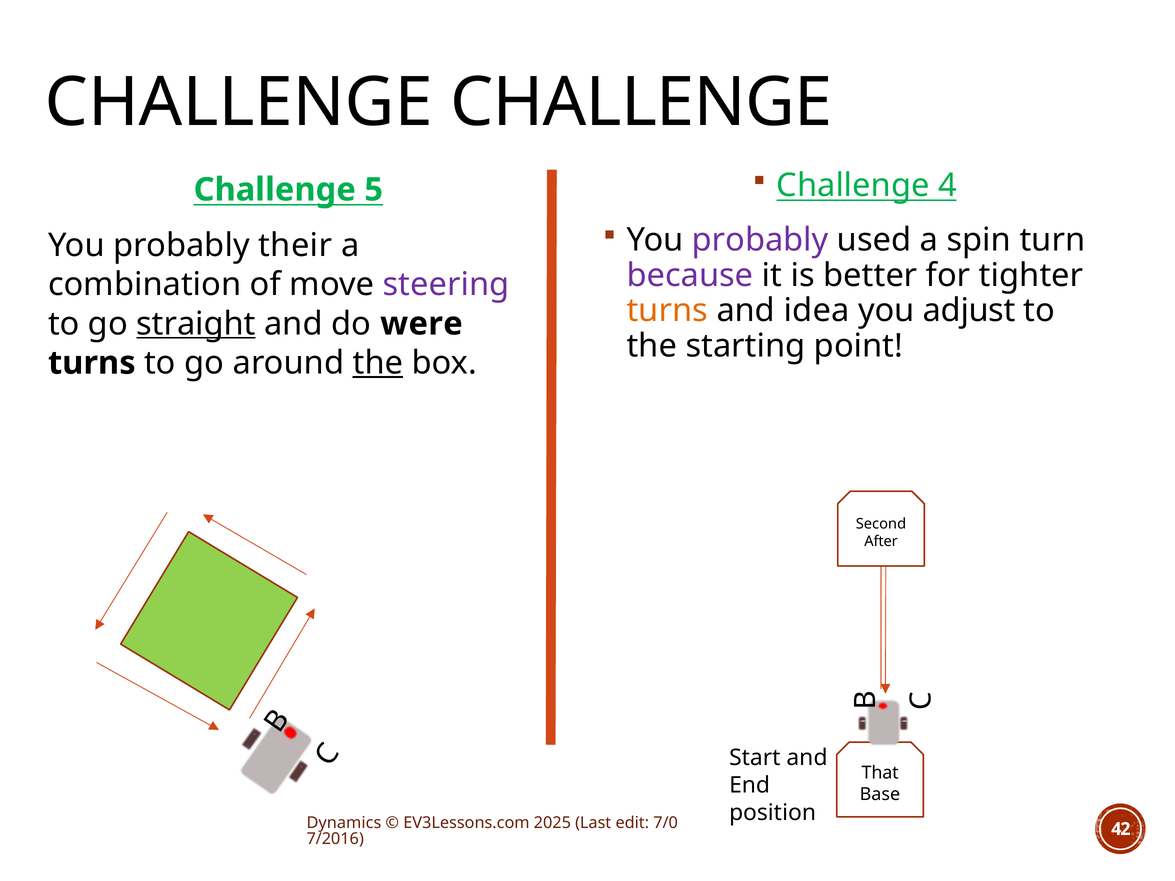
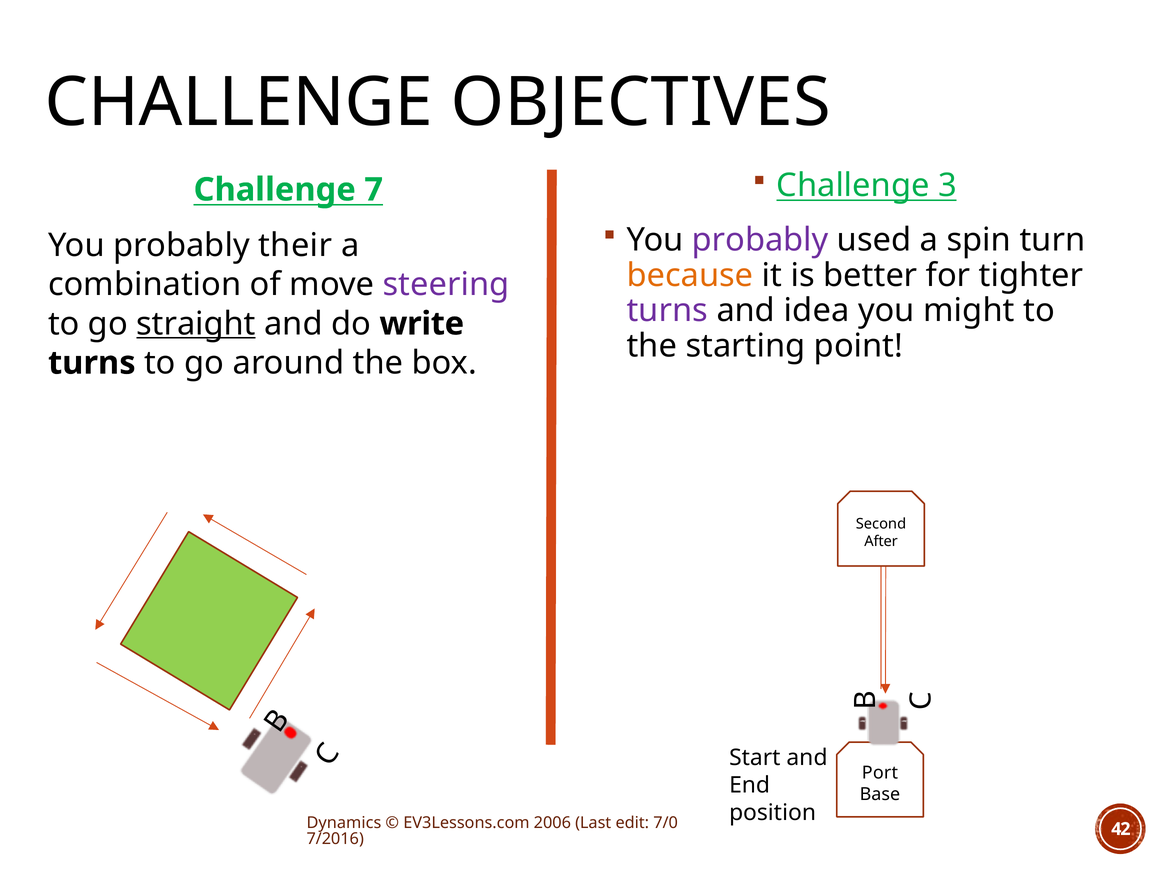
CHALLENGE CHALLENGE: CHALLENGE -> OBJECTIVES
4: 4 -> 3
5: 5 -> 7
because colour: purple -> orange
turns at (667, 311) colour: orange -> purple
adjust: adjust -> might
were: were -> write
the at (378, 363) underline: present -> none
That: That -> Port
2025: 2025 -> 2006
